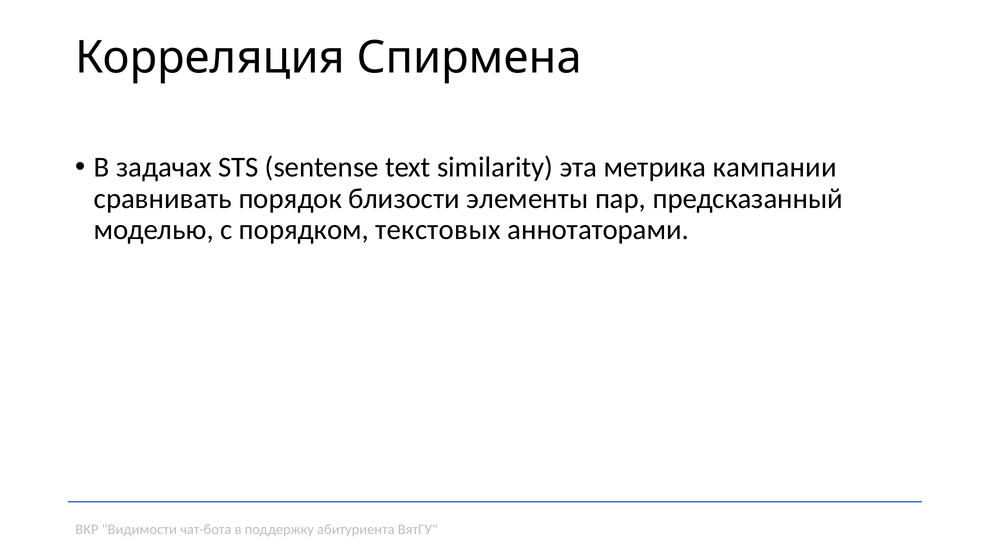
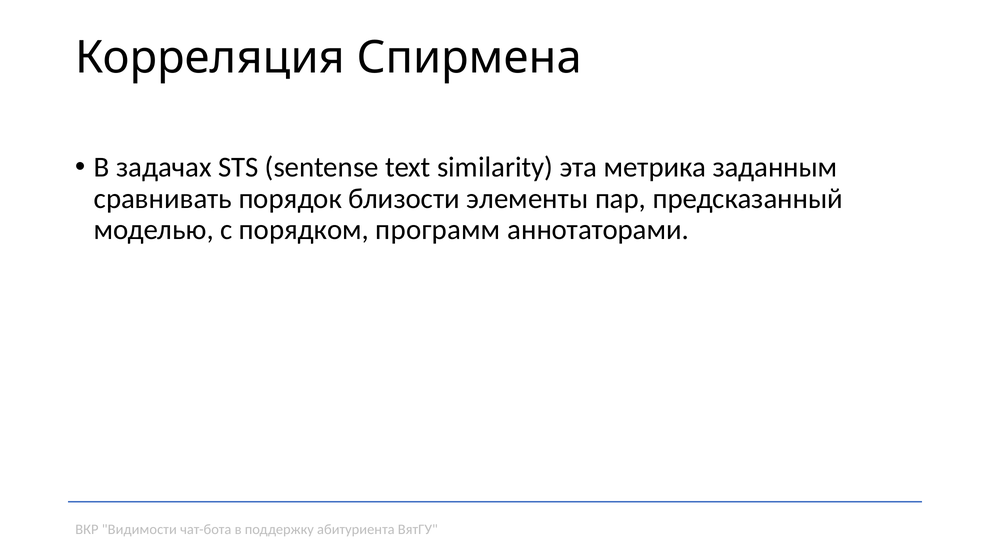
кампании: кампании -> заданным
текстовых: текстовых -> программ
